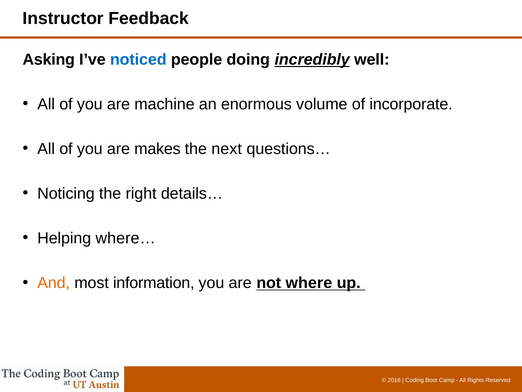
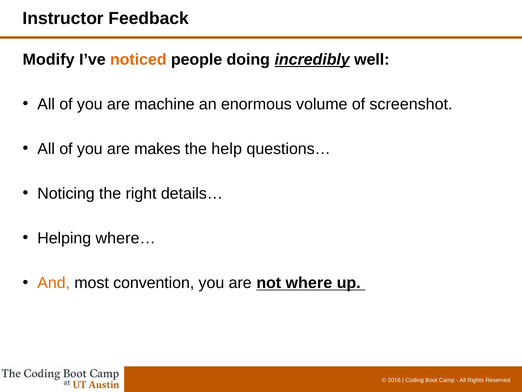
Asking: Asking -> Modify
noticed colour: blue -> orange
incorporate: incorporate -> screenshot
next: next -> help
information: information -> convention
